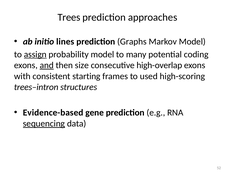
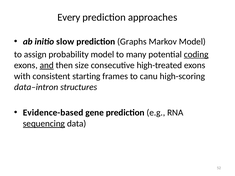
Trees: Trees -> Every
lines: lines -> slow
assign underline: present -> none
coding underline: none -> present
high-overlap: high-overlap -> high-treated
used: used -> canu
trees–intron: trees–intron -> data–intron
